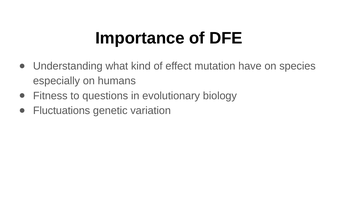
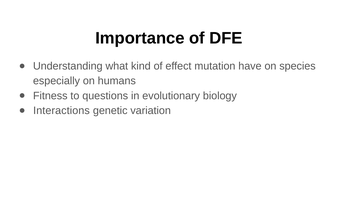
Fluctuations: Fluctuations -> Interactions
